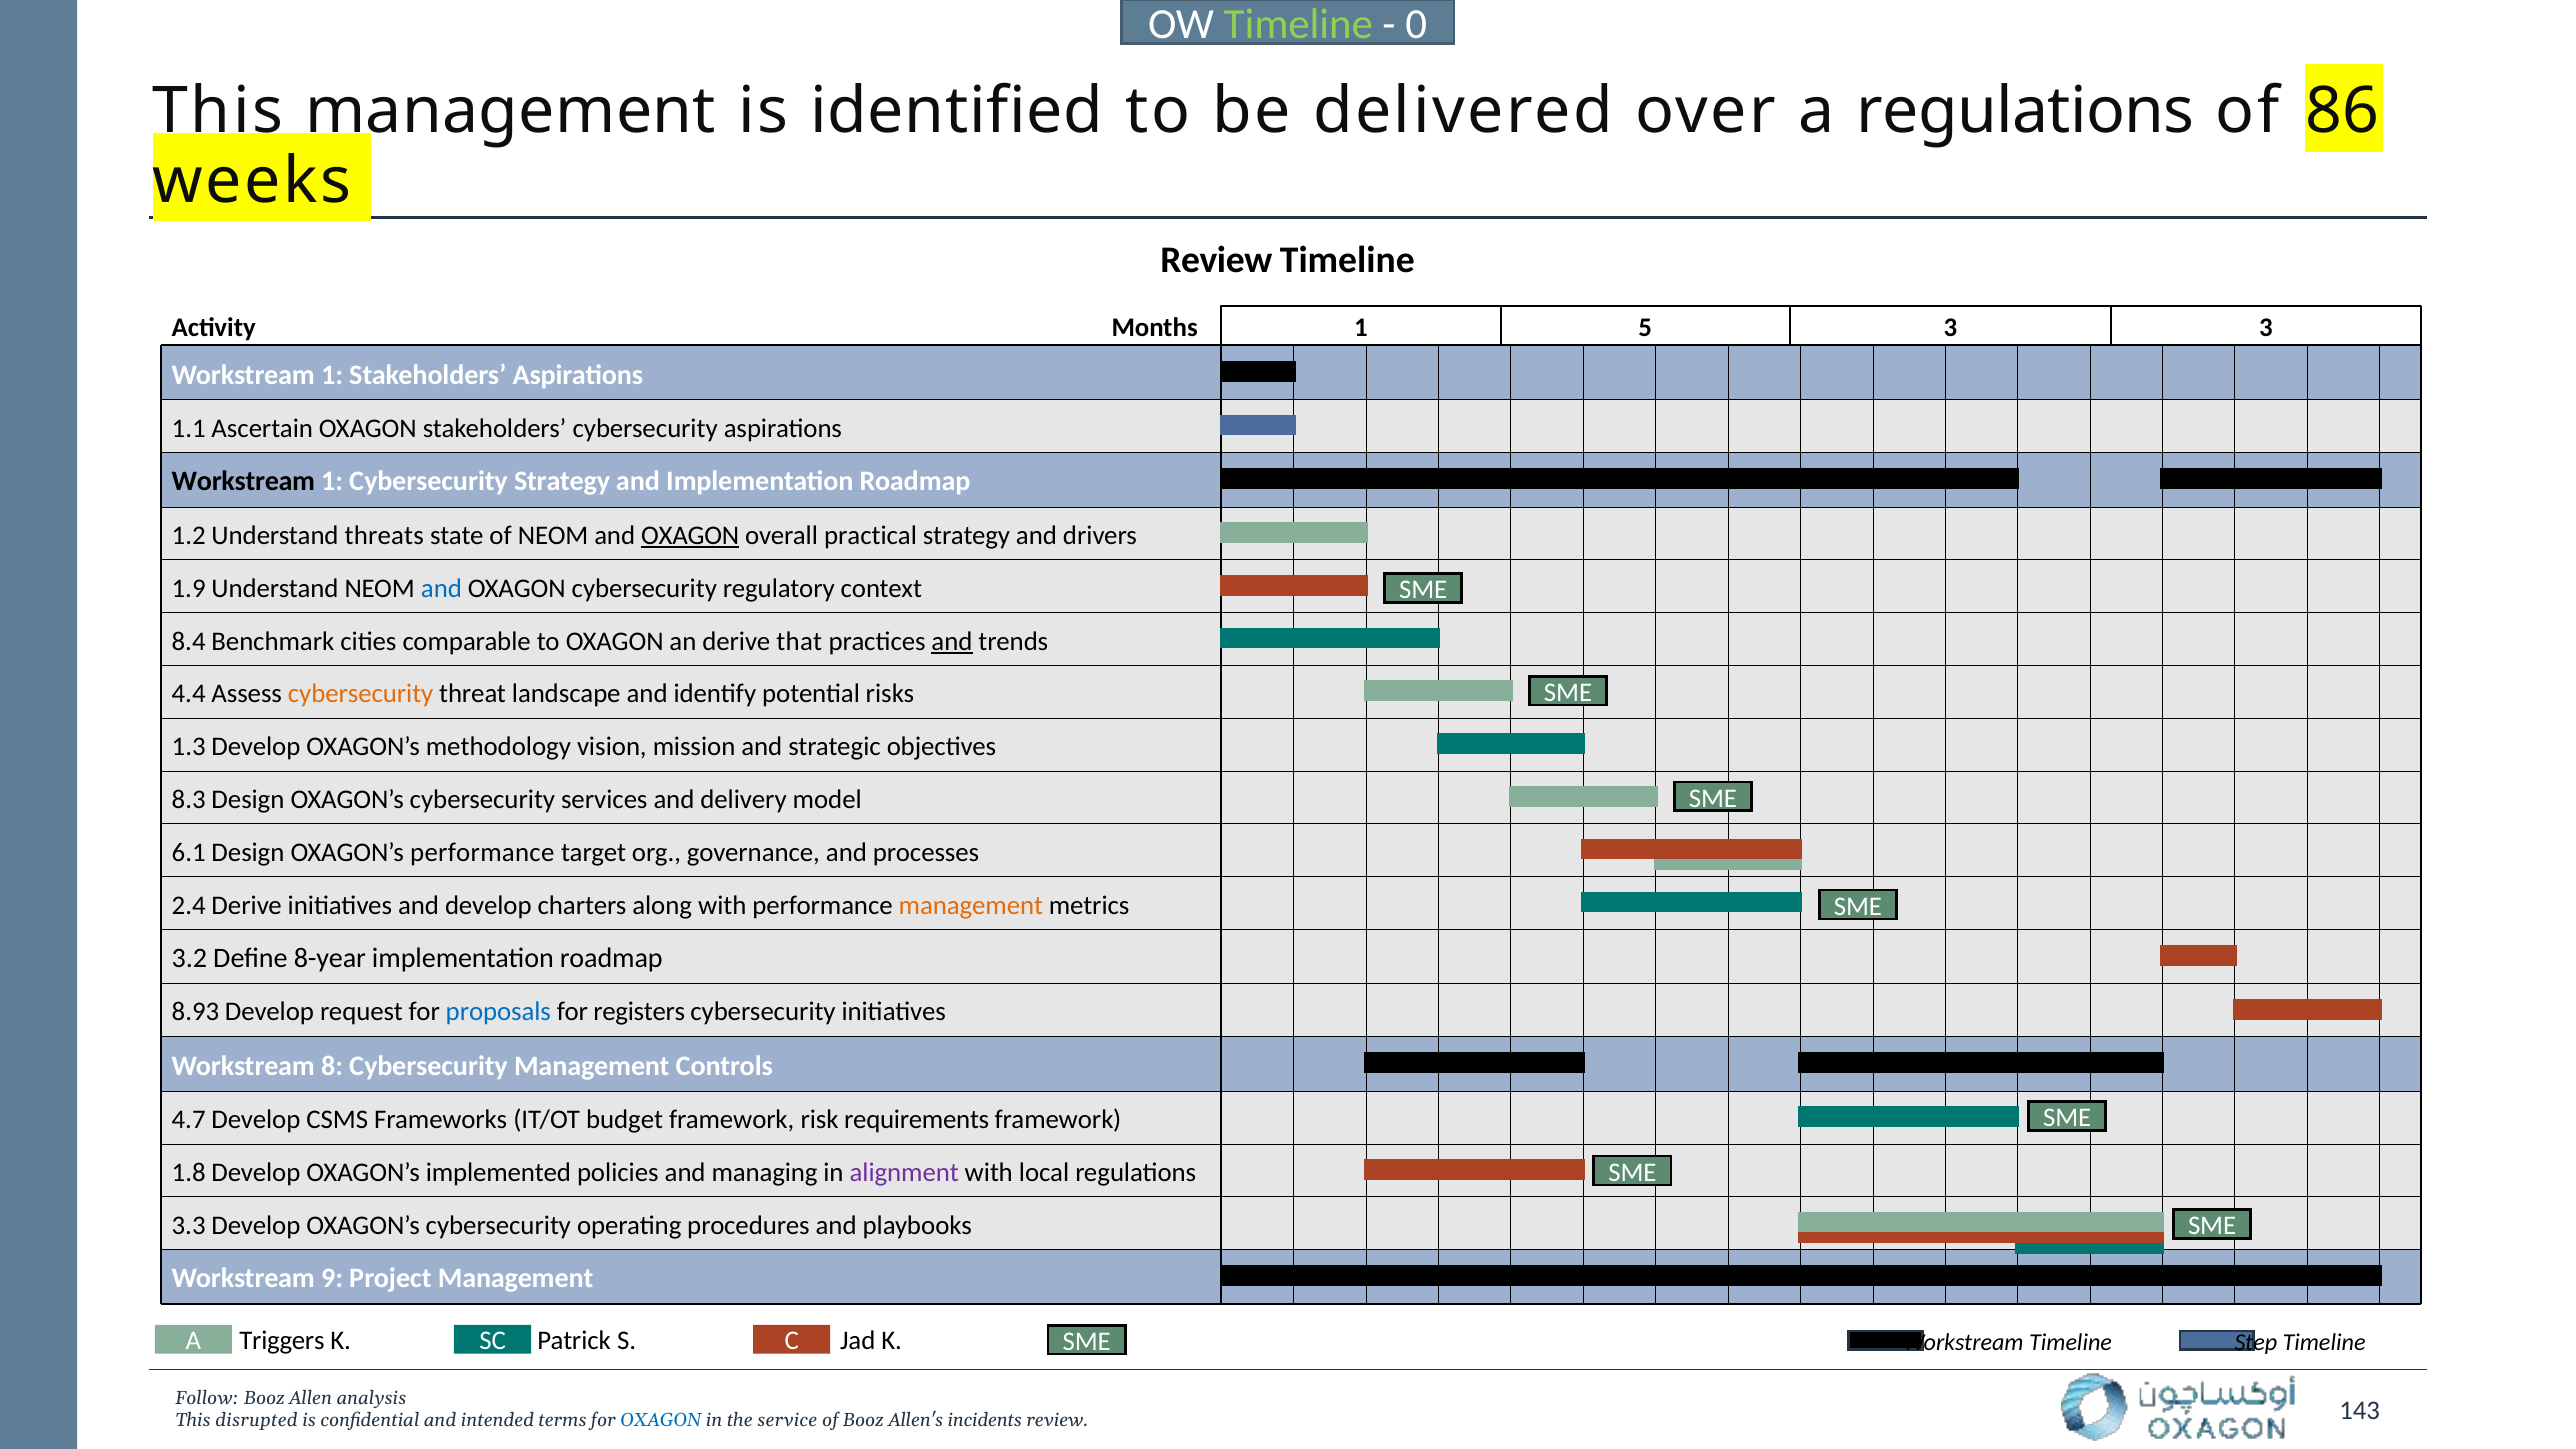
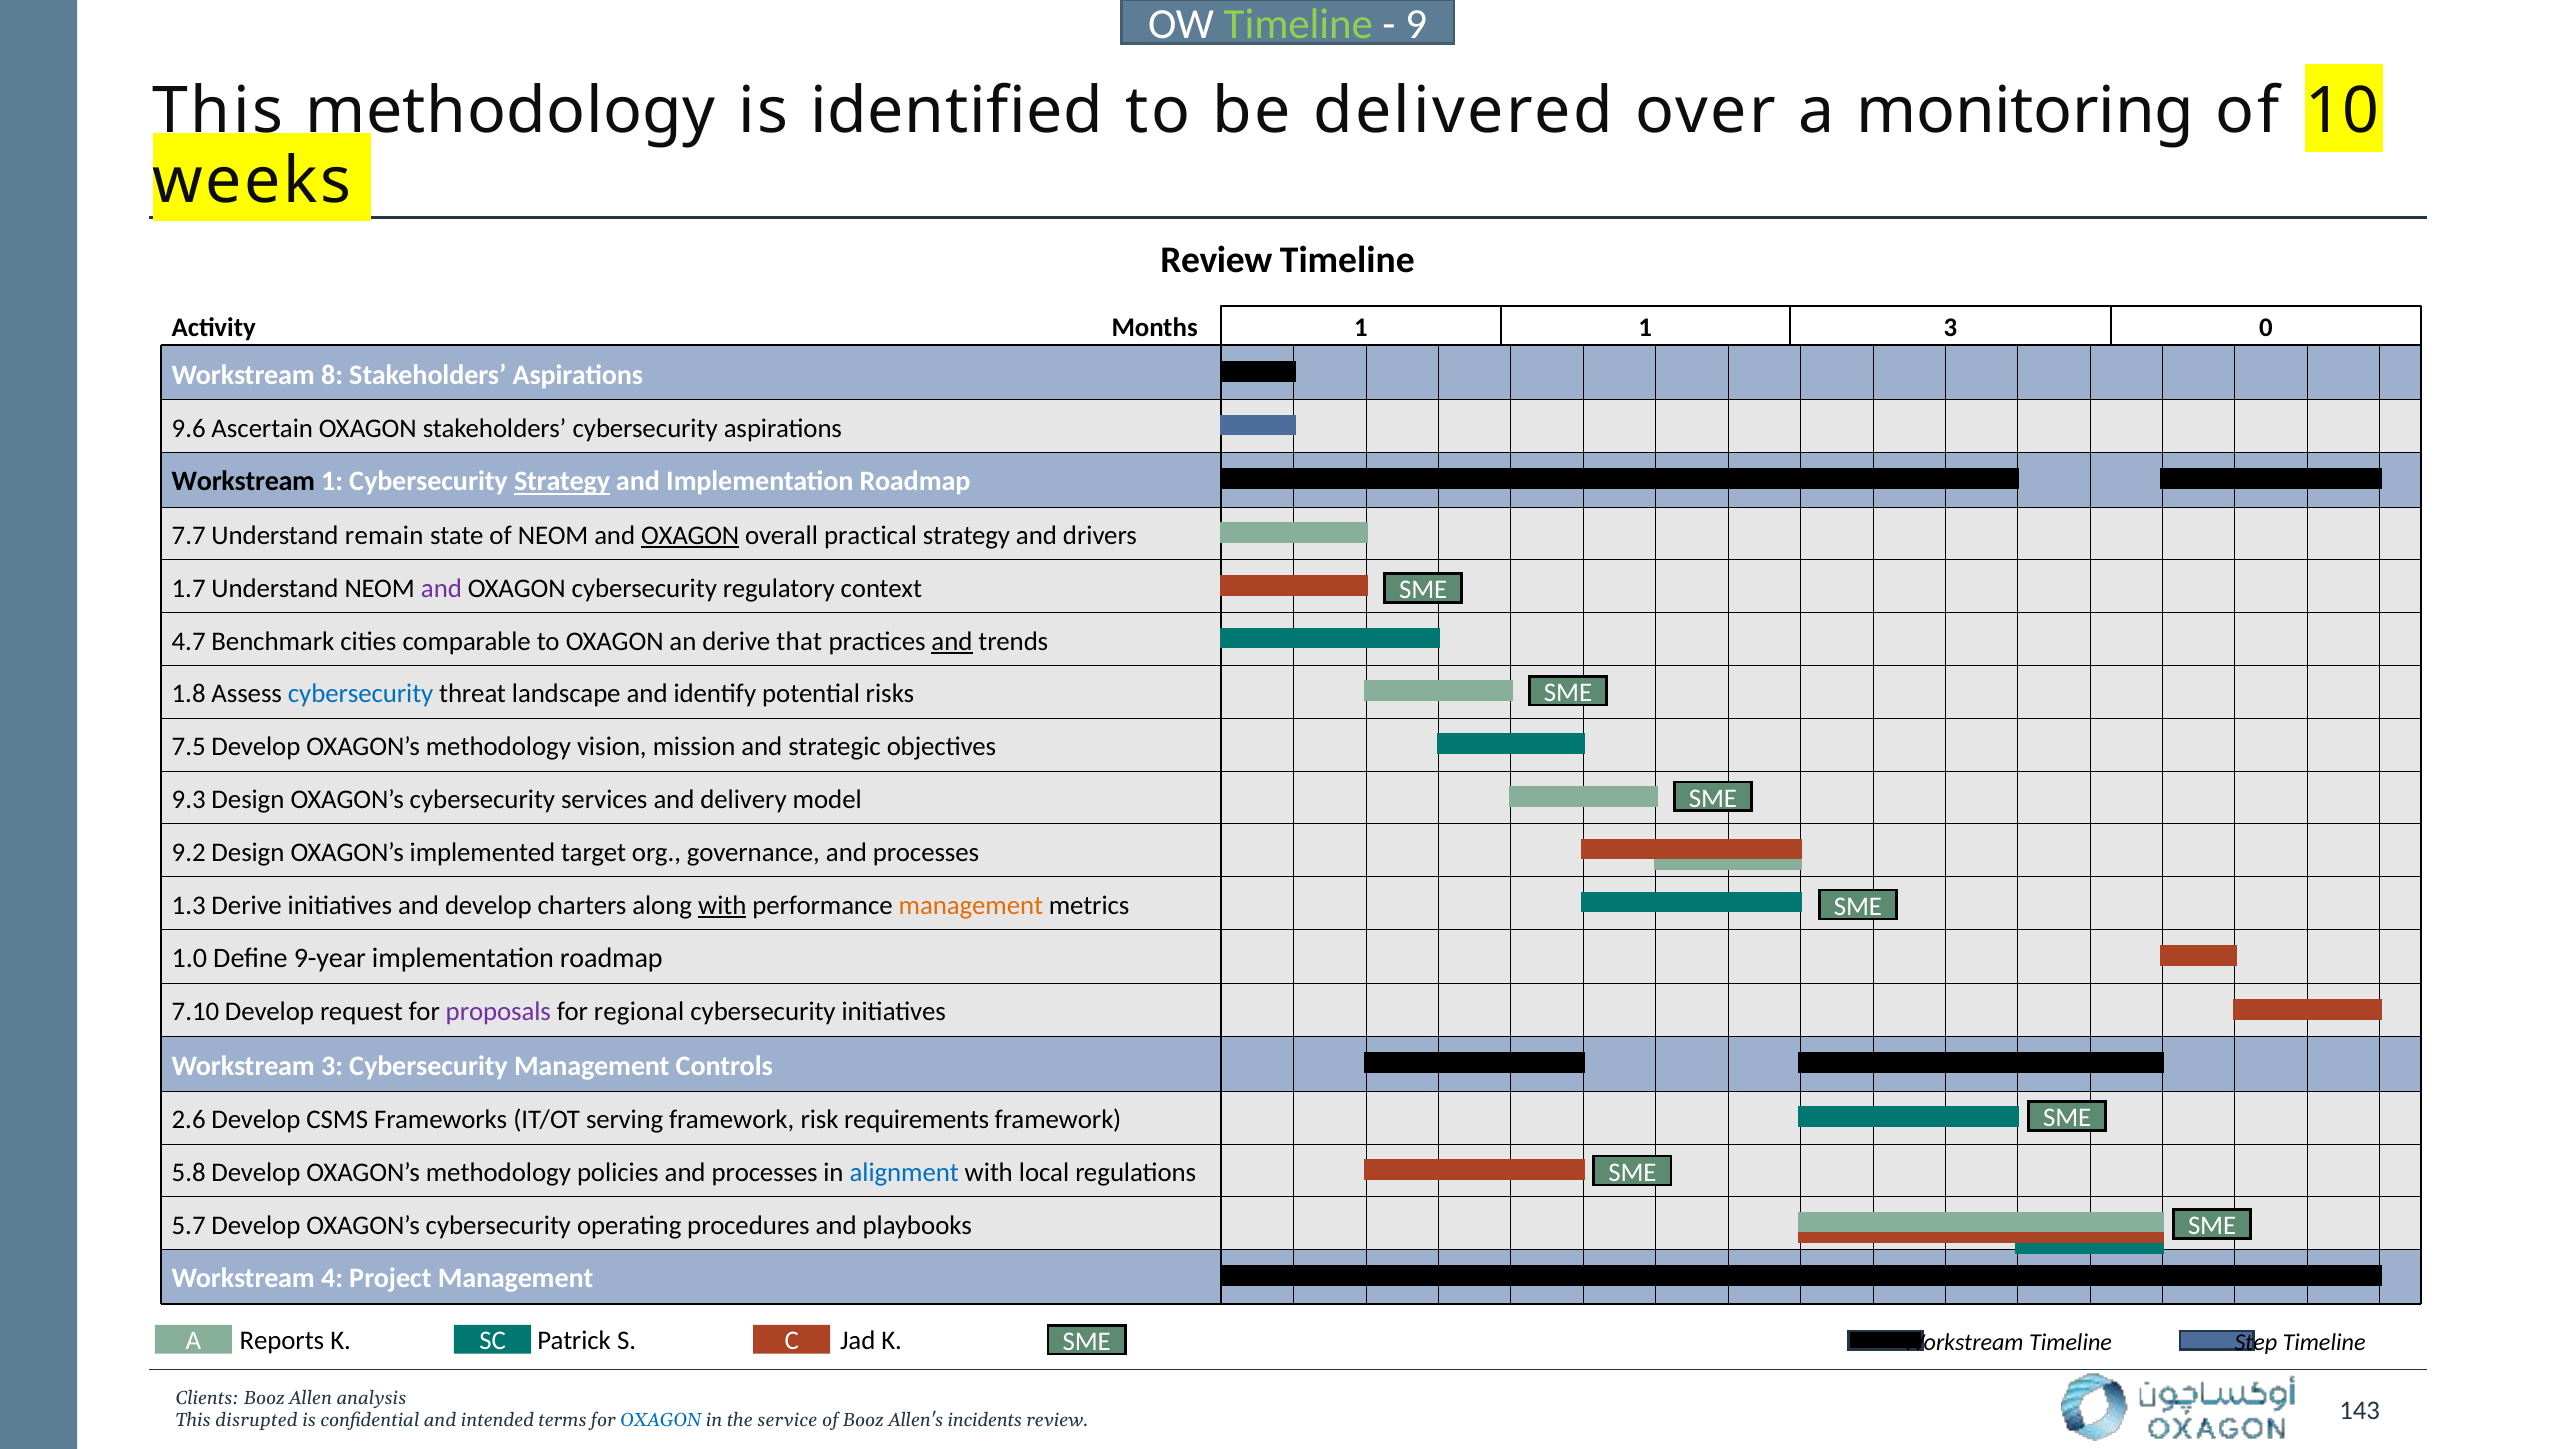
0: 0 -> 9
management at (511, 112): management -> methodology
a regulations: regulations -> monitoring
86: 86 -> 10
1 5: 5 -> 1
3 3: 3 -> 0
1 at (332, 375): 1 -> 8
1.1: 1.1 -> 9.6
Strategy at (562, 482) underline: none -> present
1.2: 1.2 -> 7.7
threats: threats -> remain
1.9: 1.9 -> 1.7
and at (441, 588) colour: blue -> purple
8.4: 8.4 -> 4.7
4.4: 4.4 -> 1.8
cybersecurity at (361, 694) colour: orange -> blue
1.3: 1.3 -> 7.5
8.3: 8.3 -> 9.3
6.1: 6.1 -> 9.2
OXAGON’s performance: performance -> implemented
2.4: 2.4 -> 1.3
with at (722, 905) underline: none -> present
3.2: 3.2 -> 1.0
8-year: 8-year -> 9-year
8.93: 8.93 -> 7.10
proposals colour: blue -> purple
registers: registers -> regional
Workstream 8: 8 -> 3
4.7: 4.7 -> 2.6
budget: budget -> serving
1.8: 1.8 -> 5.8
implemented at (498, 1172): implemented -> methodology
policies and managing: managing -> processes
alignment colour: purple -> blue
3.3: 3.3 -> 5.7
9: 9 -> 4
Triggers: Triggers -> Reports
Follow: Follow -> Clients
